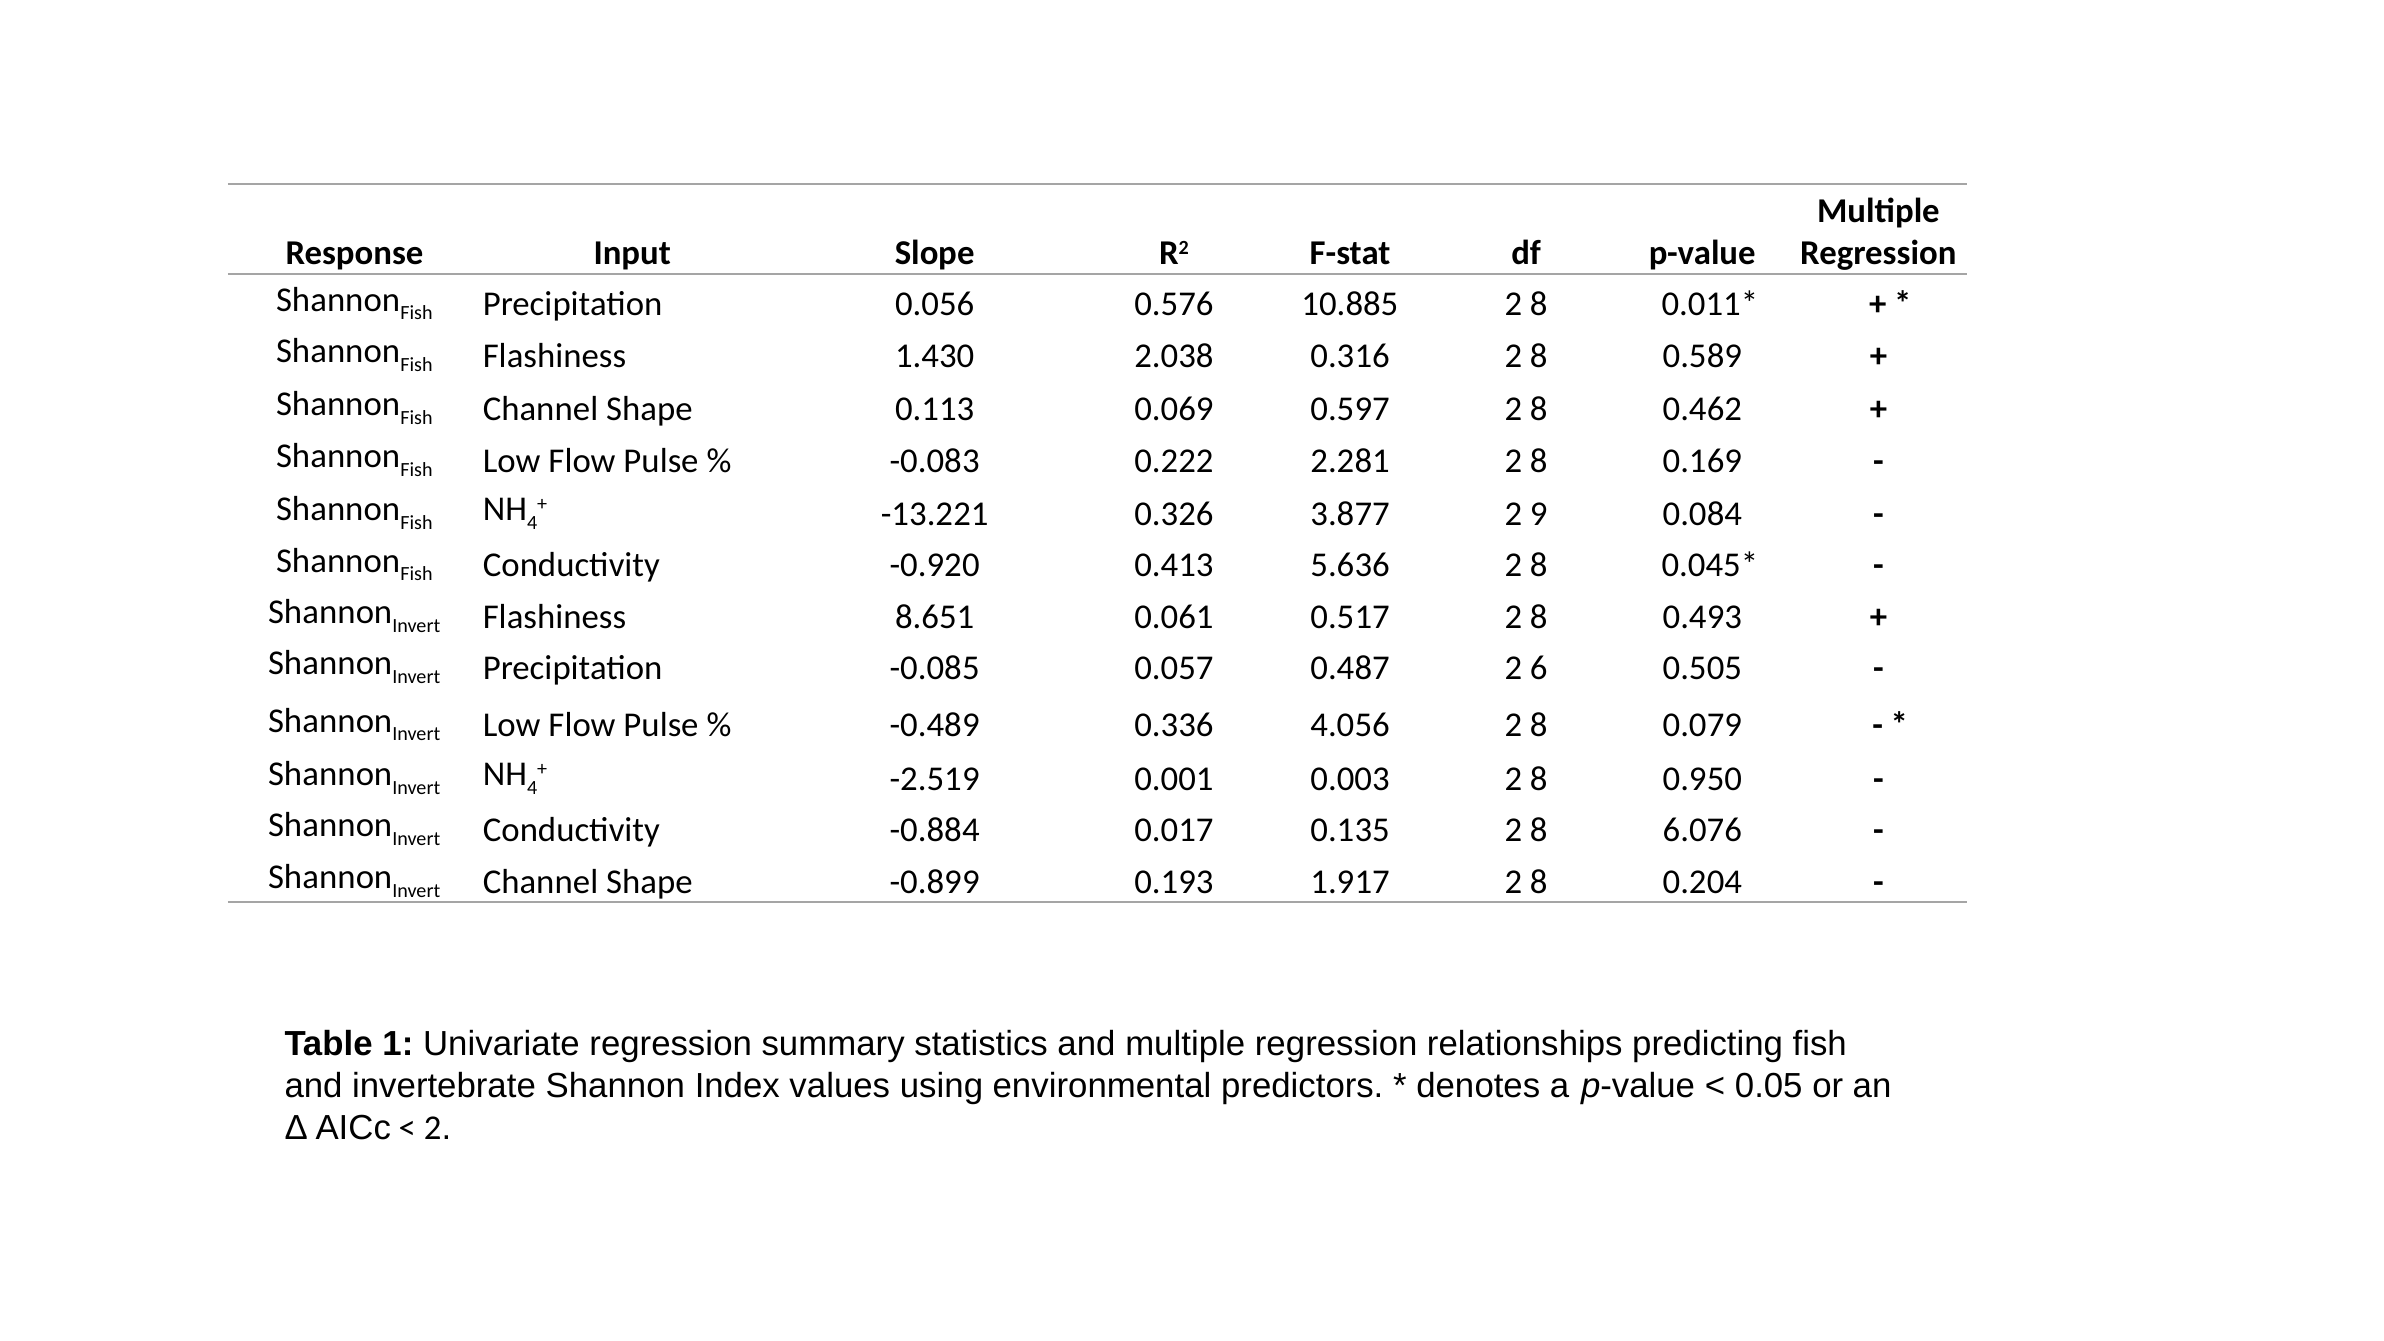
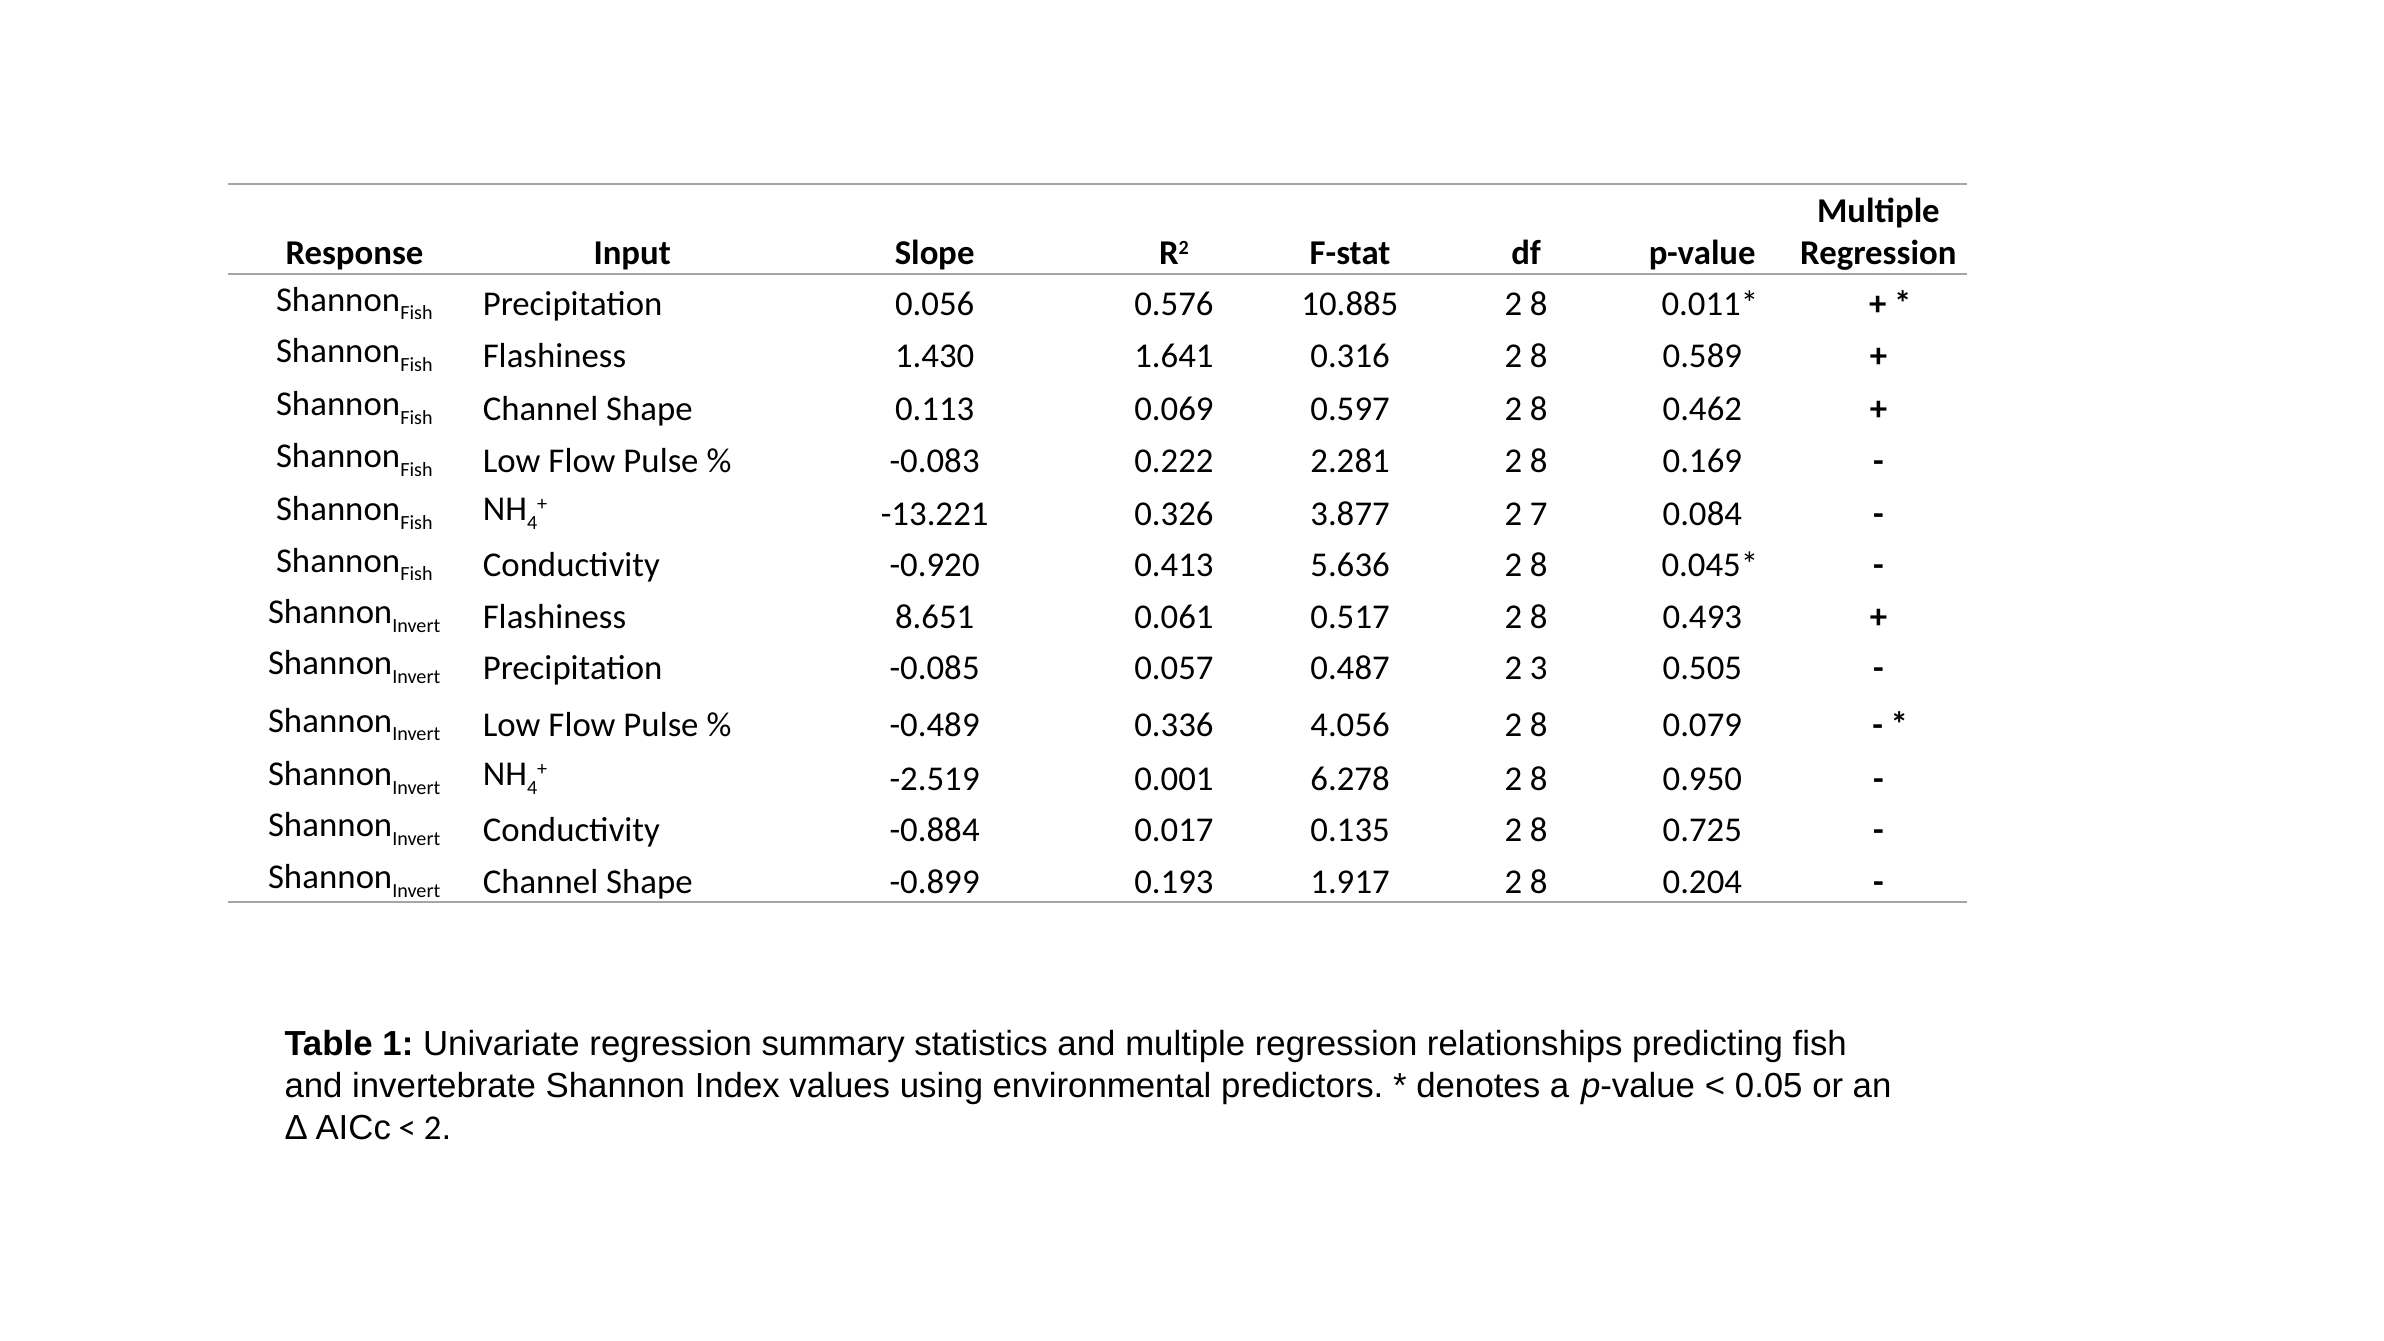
2.038: 2.038 -> 1.641
9: 9 -> 7
6: 6 -> 3
0.003: 0.003 -> 6.278
6.076: 6.076 -> 0.725
